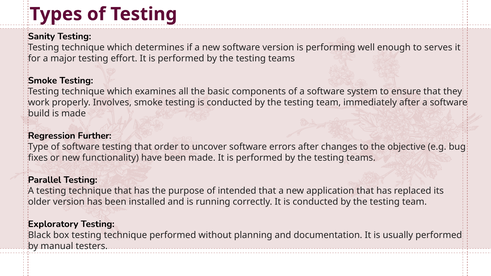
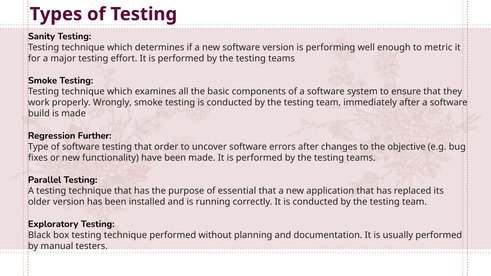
serves: serves -> metric
Involves: Involves -> Wrongly
intended: intended -> essential
